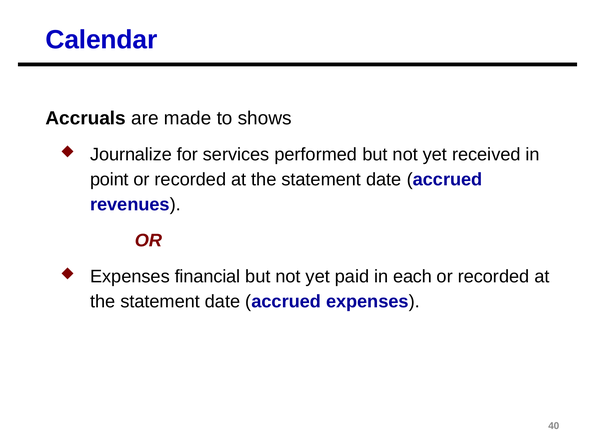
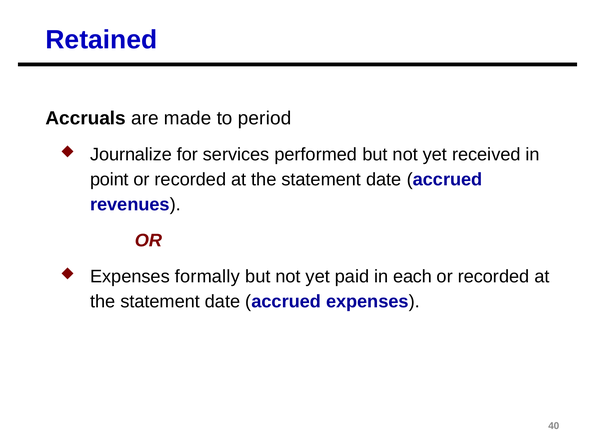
Calendar: Calendar -> Retained
shows: shows -> period
financial: financial -> formally
